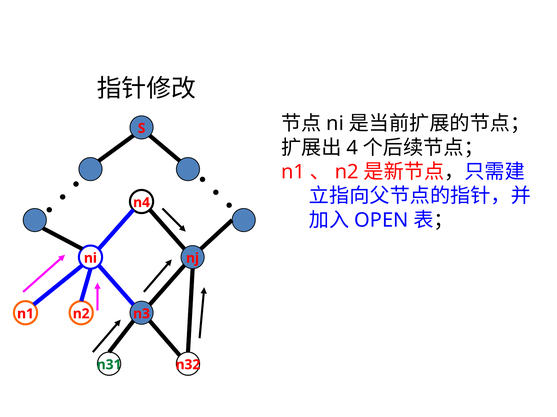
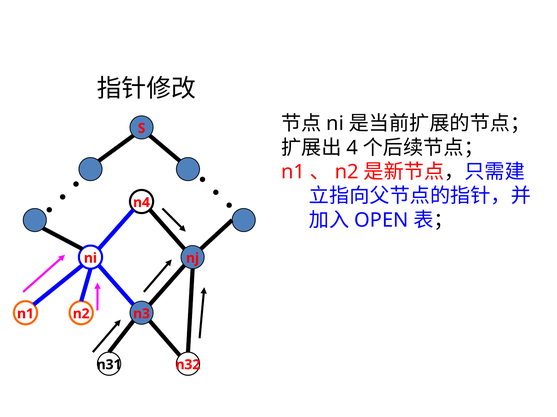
n31 colour: green -> black
